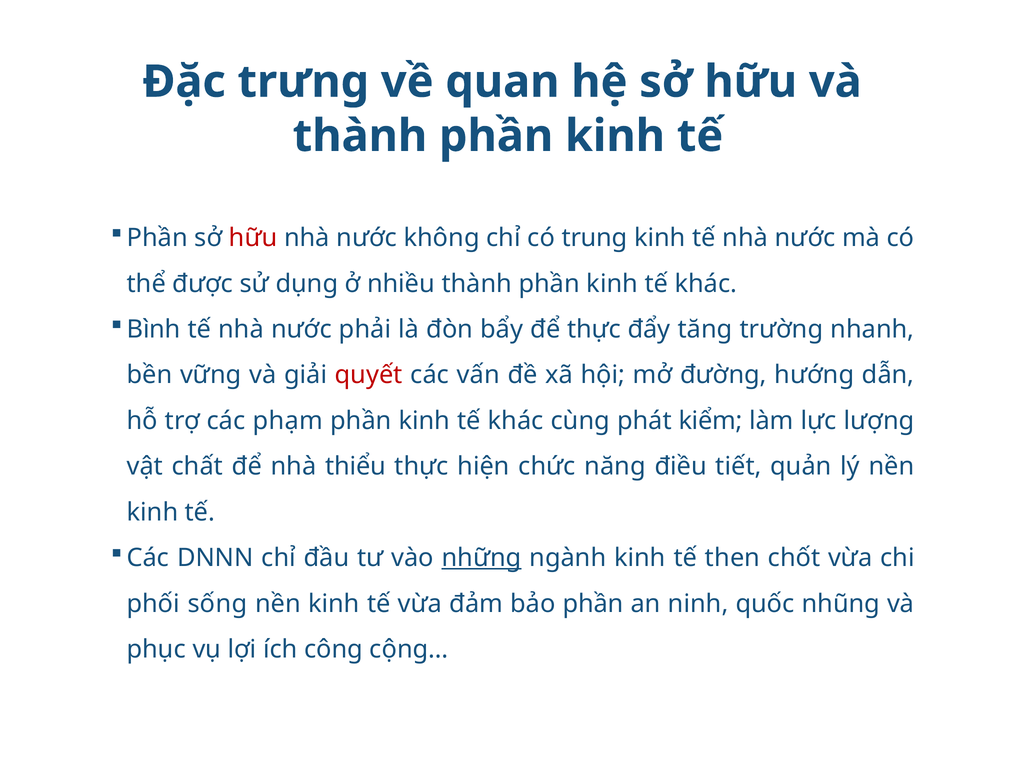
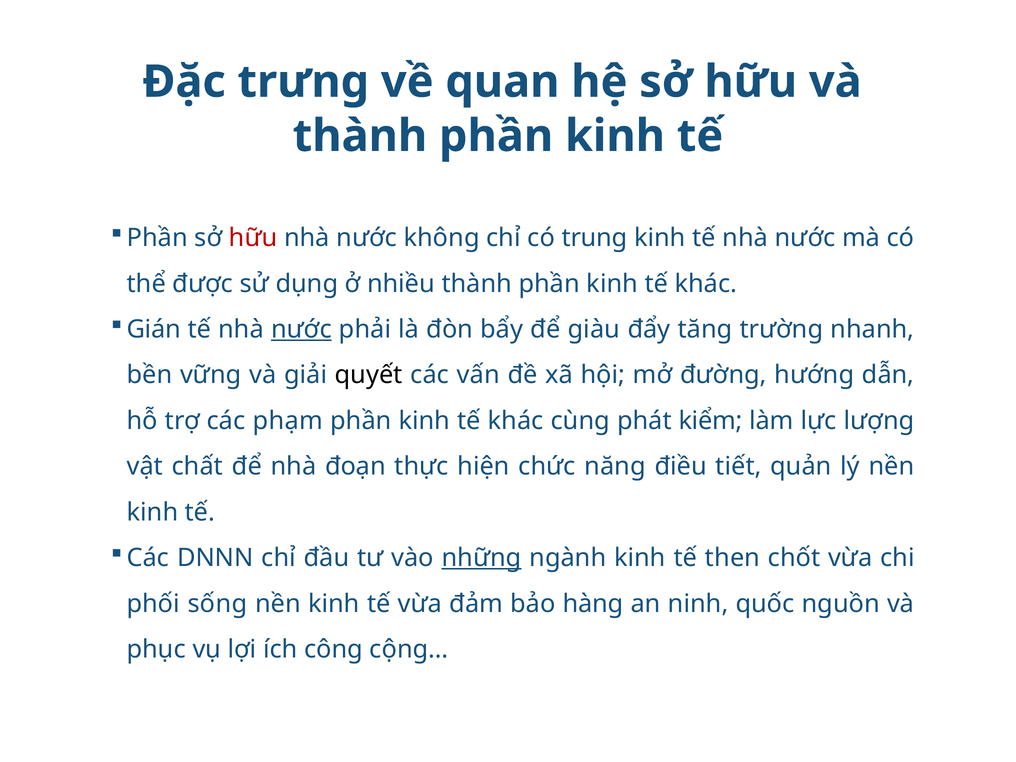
Bình: Bình -> Gián
nước at (301, 329) underline: none -> present
để thực: thực -> giàu
quyết colour: red -> black
thiểu: thiểu -> đoạn
bảo phần: phần -> hàng
nhũng: nhũng -> nguồn
